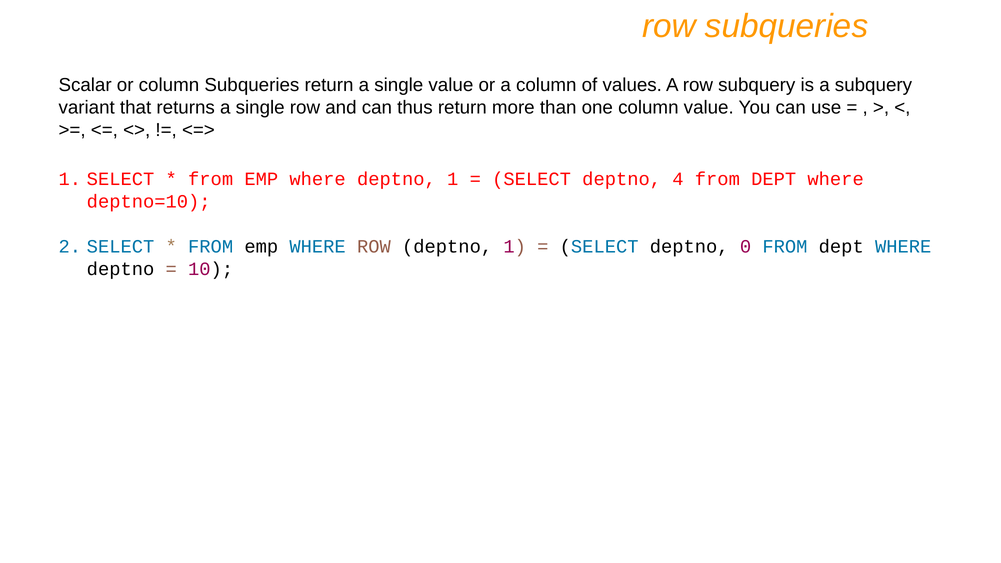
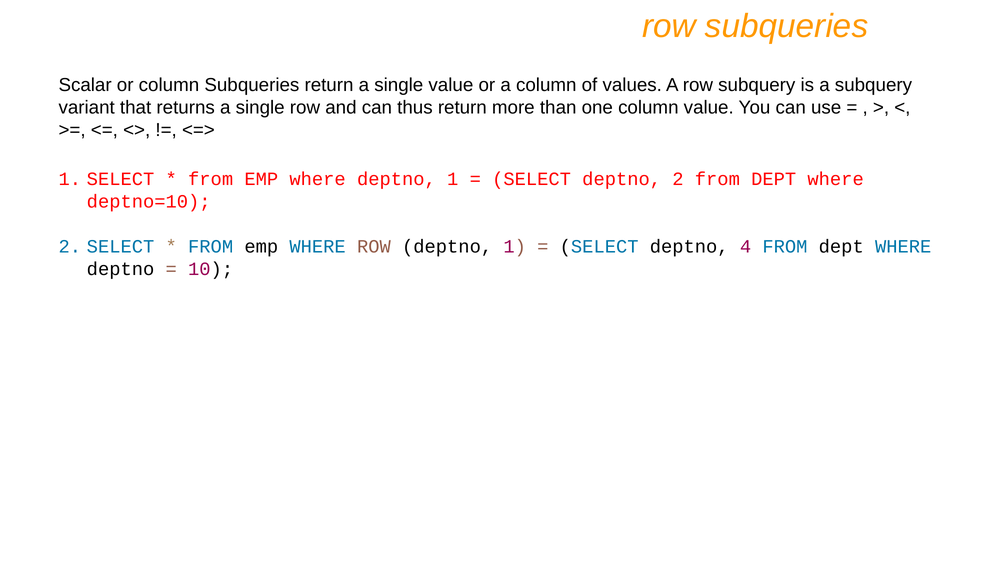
deptno 4: 4 -> 2
0: 0 -> 4
